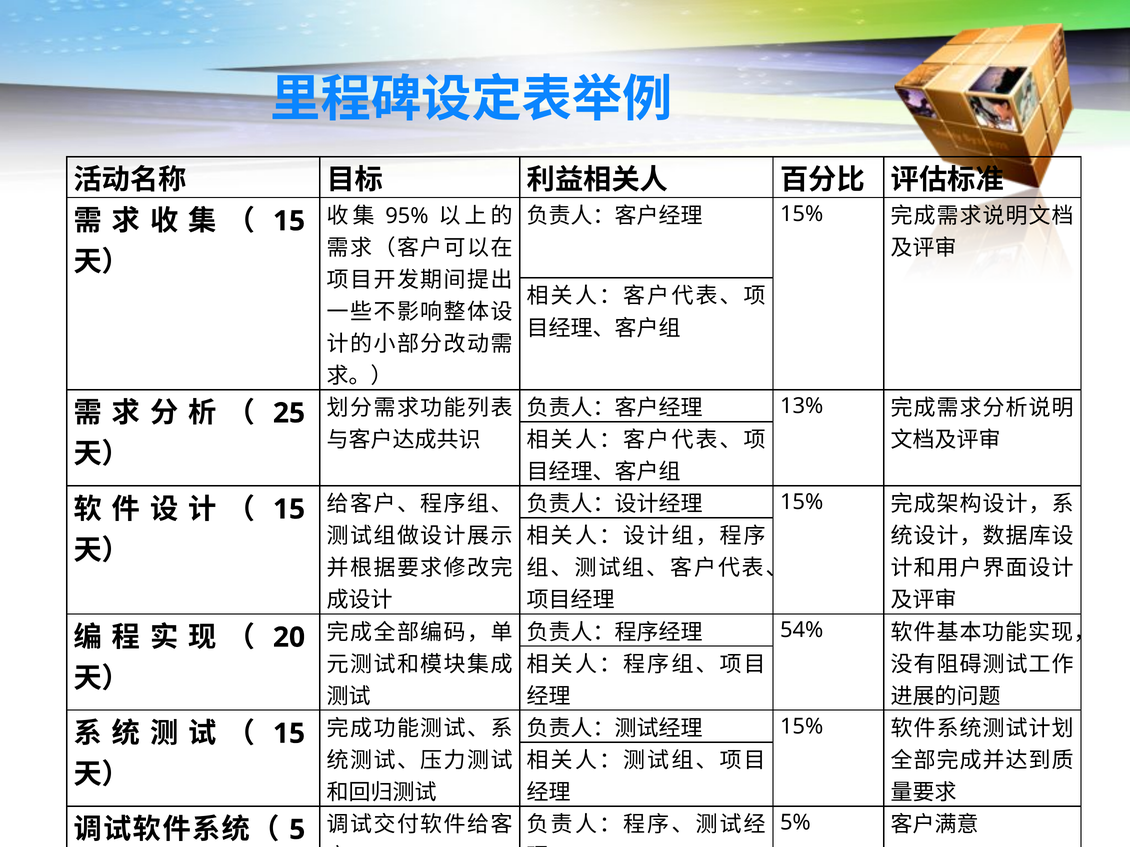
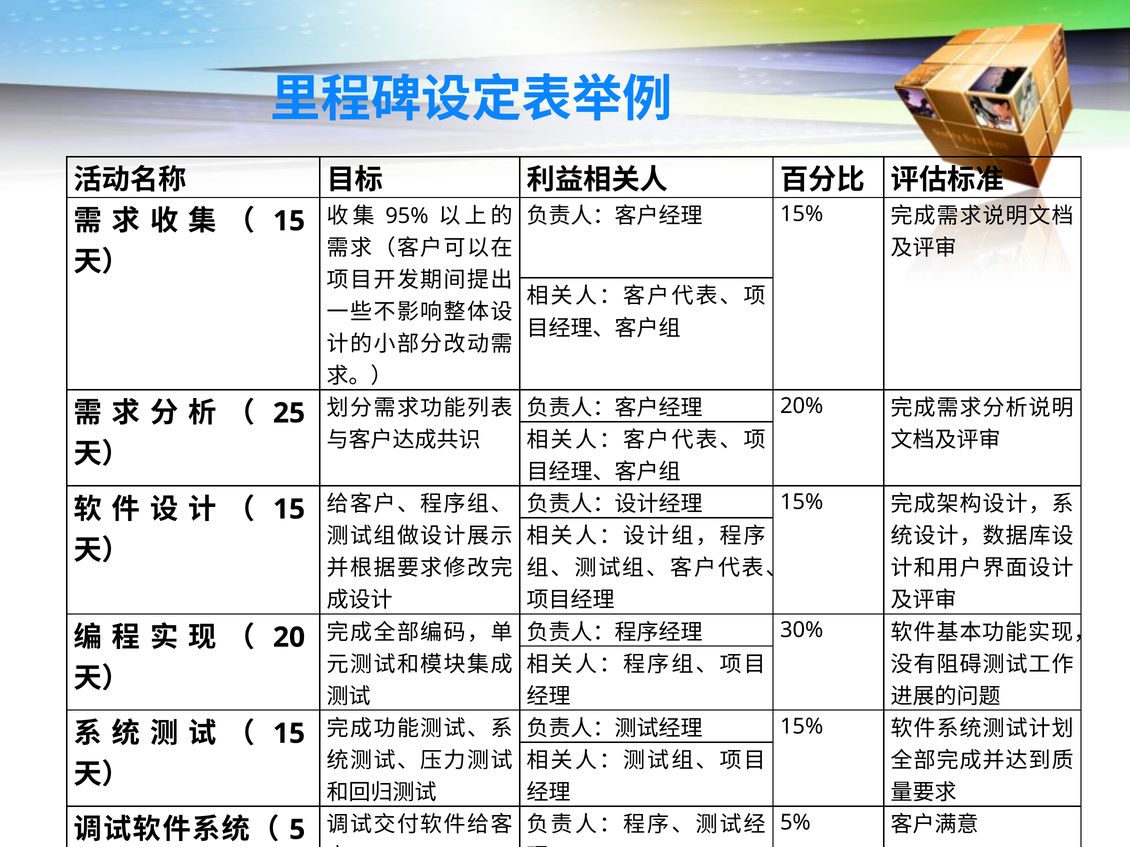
13%: 13% -> 20%
54%: 54% -> 30%
